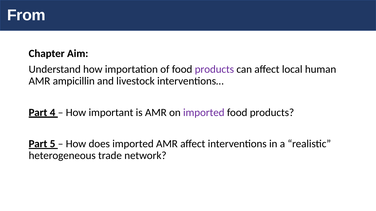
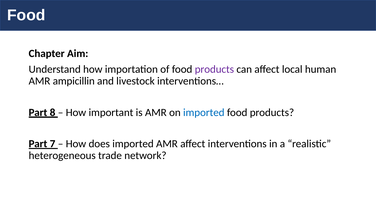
From at (26, 15): From -> Food
4: 4 -> 8
imported at (204, 113) colour: purple -> blue
5: 5 -> 7
